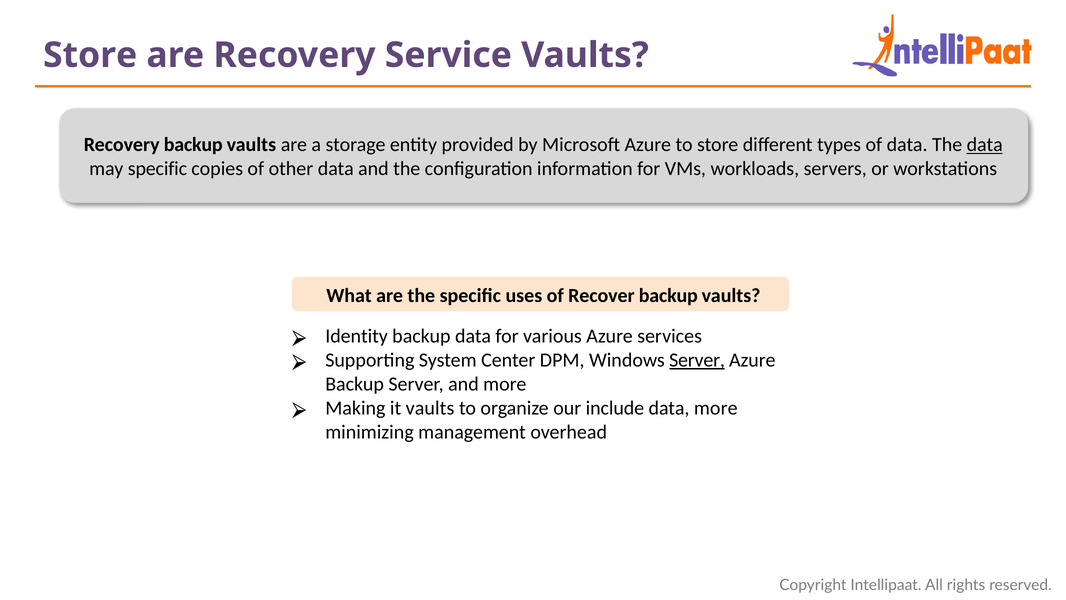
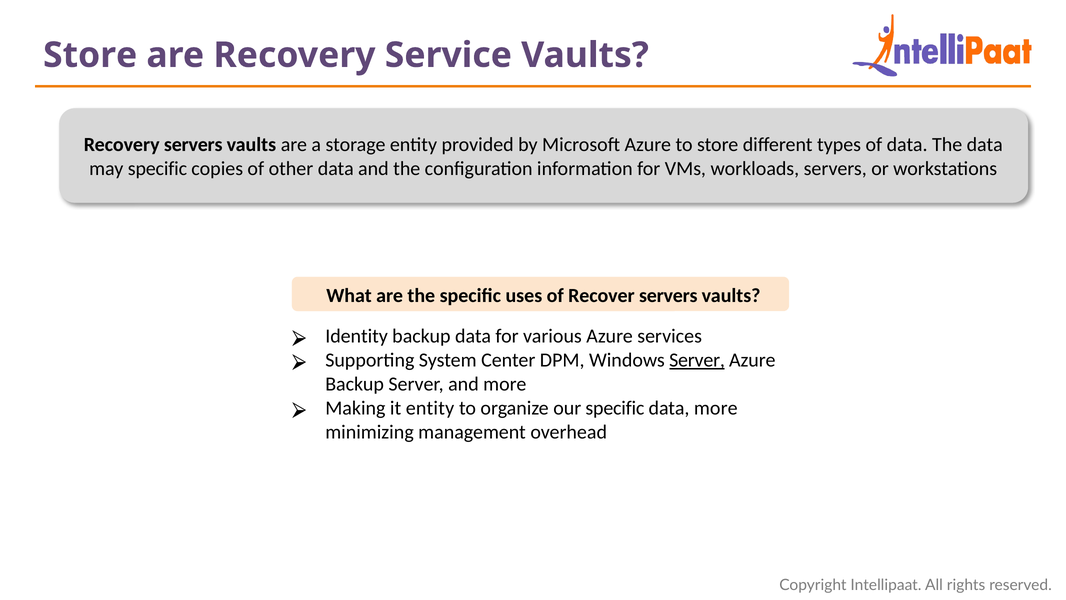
Recovery backup: backup -> servers
data at (985, 145) underline: present -> none
Recover backup: backup -> servers
it vaults: vaults -> entity
our include: include -> specific
